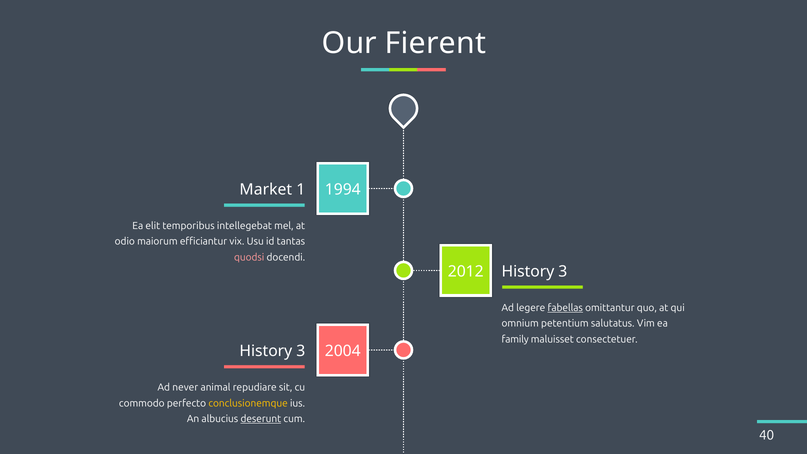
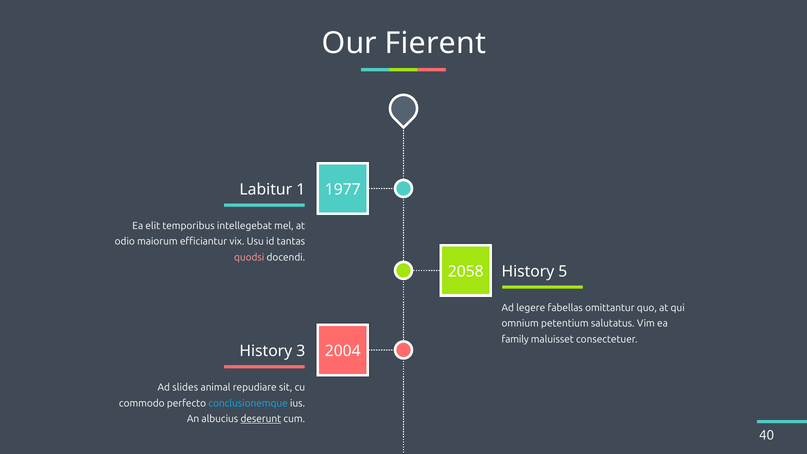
Market: Market -> Labitur
1994: 1994 -> 1977
2012: 2012 -> 2058
3 at (563, 271): 3 -> 5
fabellas underline: present -> none
never: never -> slides
conclusionemque colour: yellow -> light blue
